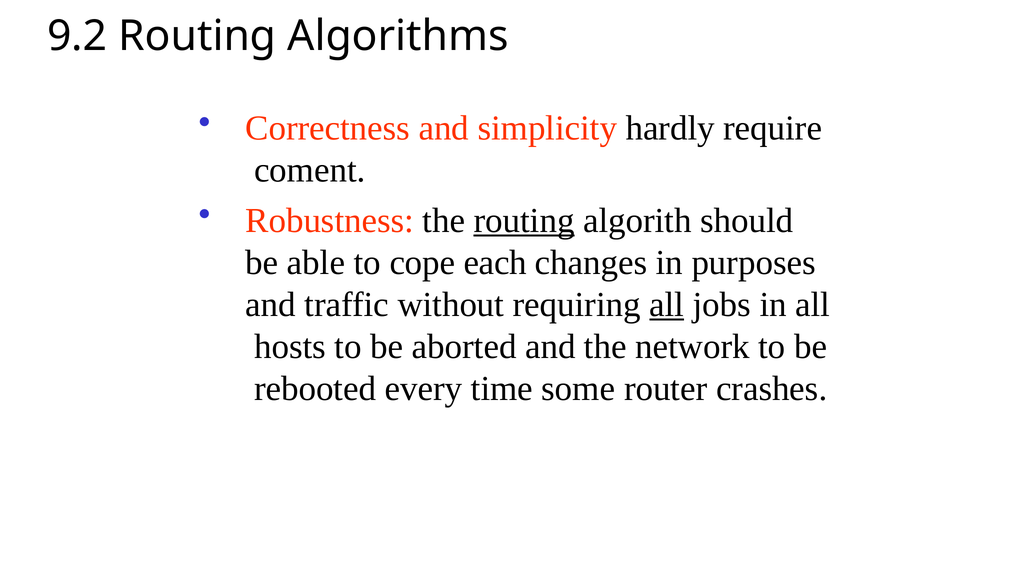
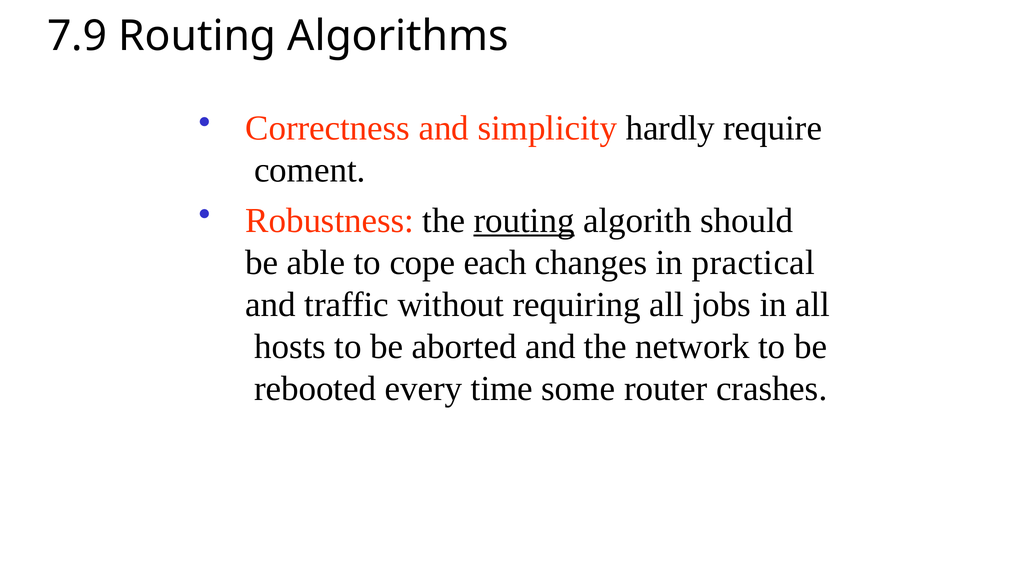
9.2: 9.2 -> 7.9
purposes: purposes -> practical
all at (667, 304) underline: present -> none
